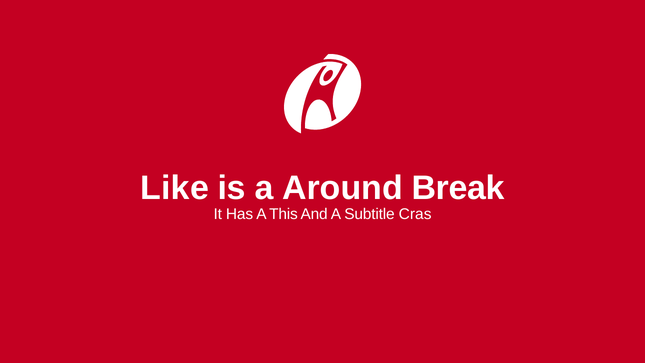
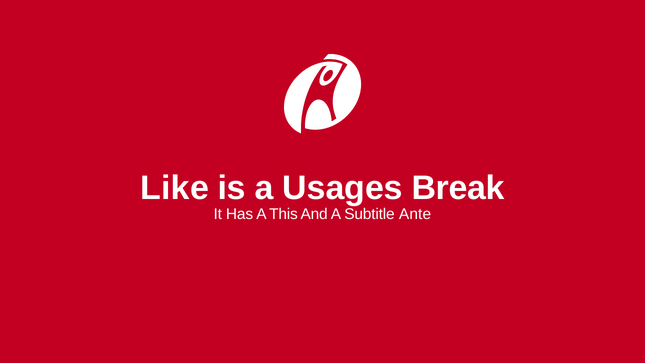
Around: Around -> Usages
Cras: Cras -> Ante
